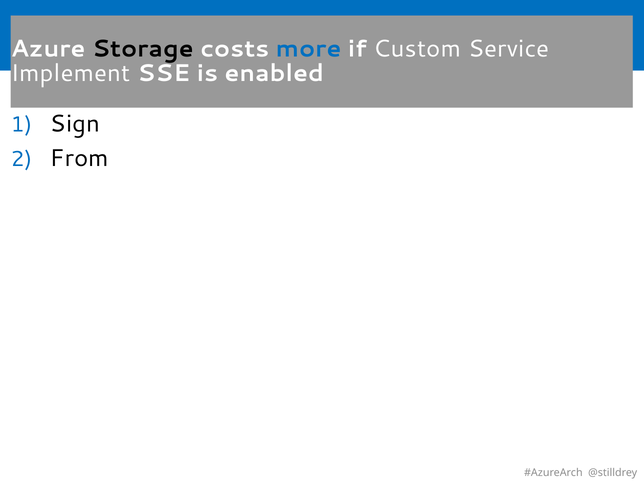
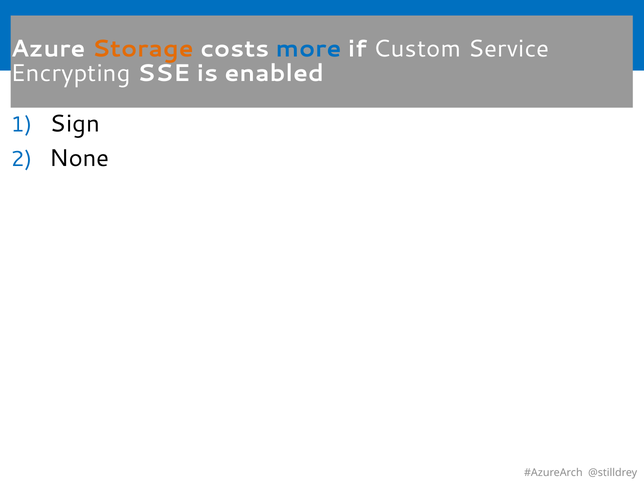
Storage colour: black -> orange
Implement: Implement -> Encrypting
From: From -> None
